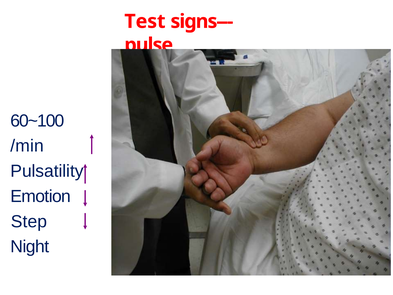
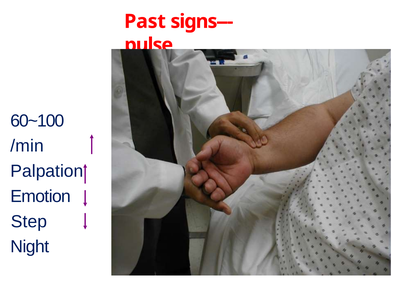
Test: Test -> Past
Pulsatility: Pulsatility -> Palpation
